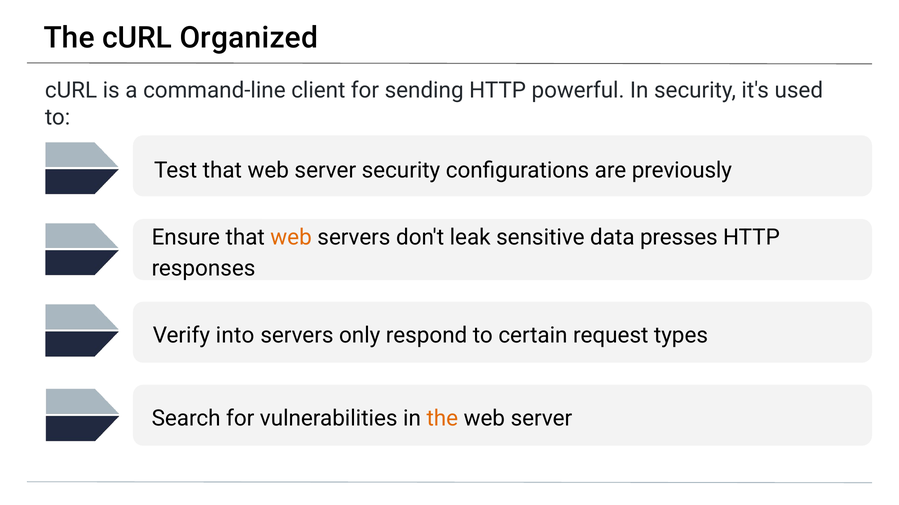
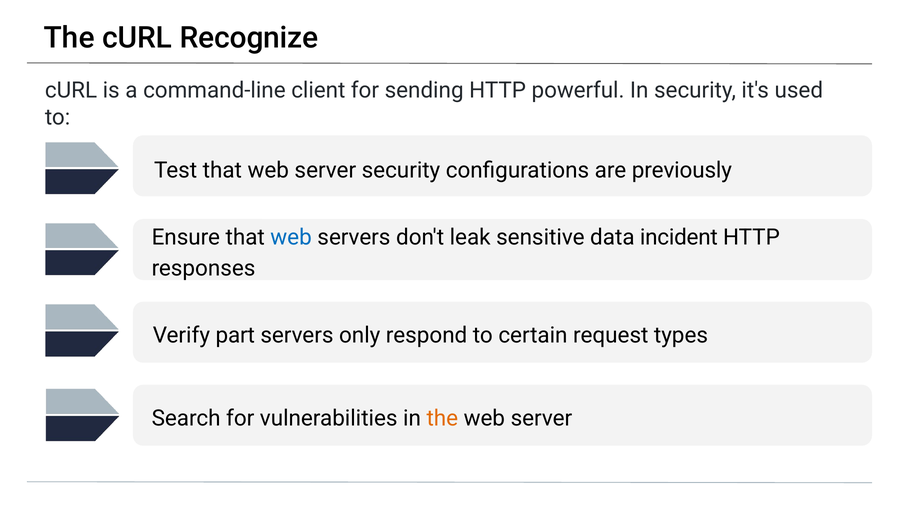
Organized: Organized -> Recognize
web at (291, 237) colour: orange -> blue
presses: presses -> incident
into: into -> part
